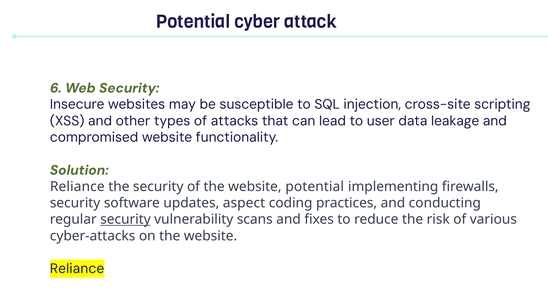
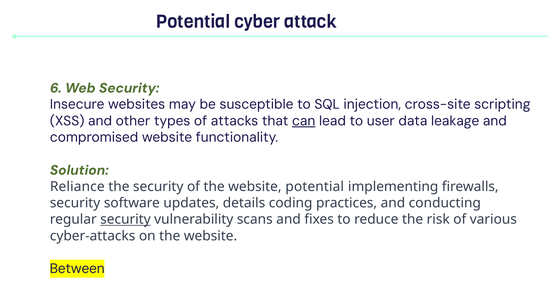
can underline: none -> present
aspect: aspect -> details
Reliance at (77, 269): Reliance -> Between
